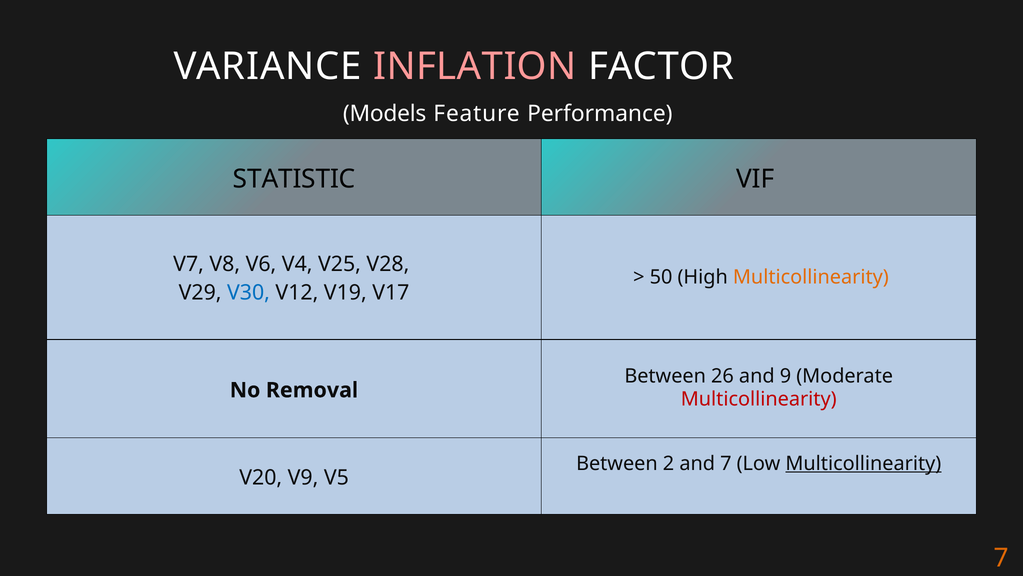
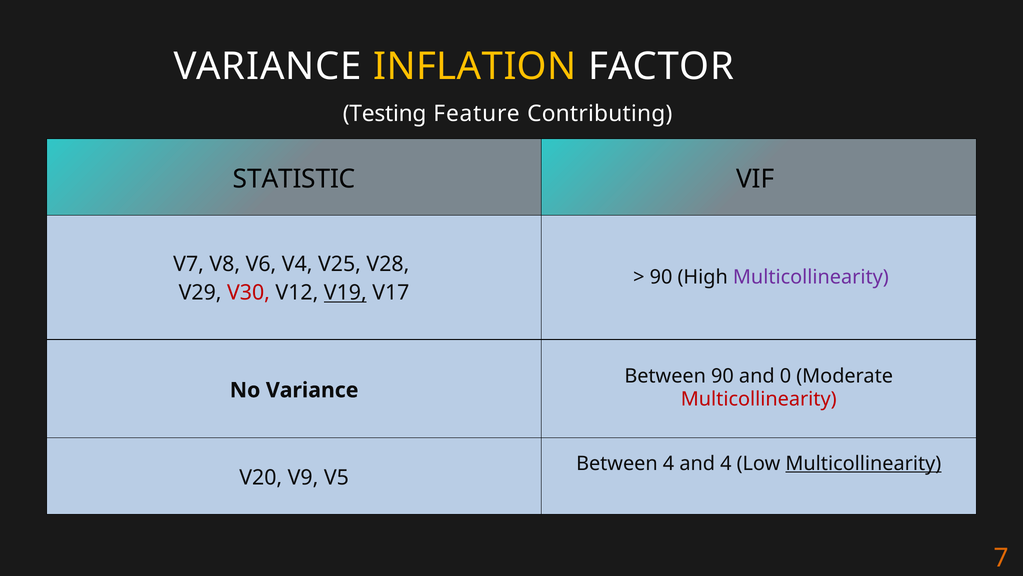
INFLATION colour: pink -> yellow
Models: Models -> Testing
Performance: Performance -> Contributing
50 at (661, 277): 50 -> 90
Multicollinearity at (811, 277) colour: orange -> purple
V30 colour: blue -> red
V19 underline: none -> present
Between 26: 26 -> 90
9: 9 -> 0
No Removal: Removal -> Variance
Between 2: 2 -> 4
and 7: 7 -> 4
